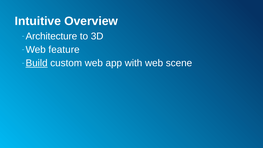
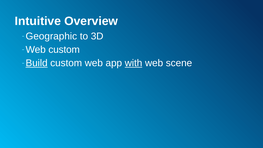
Architecture: Architecture -> Geographic
Web feature: feature -> custom
with underline: none -> present
